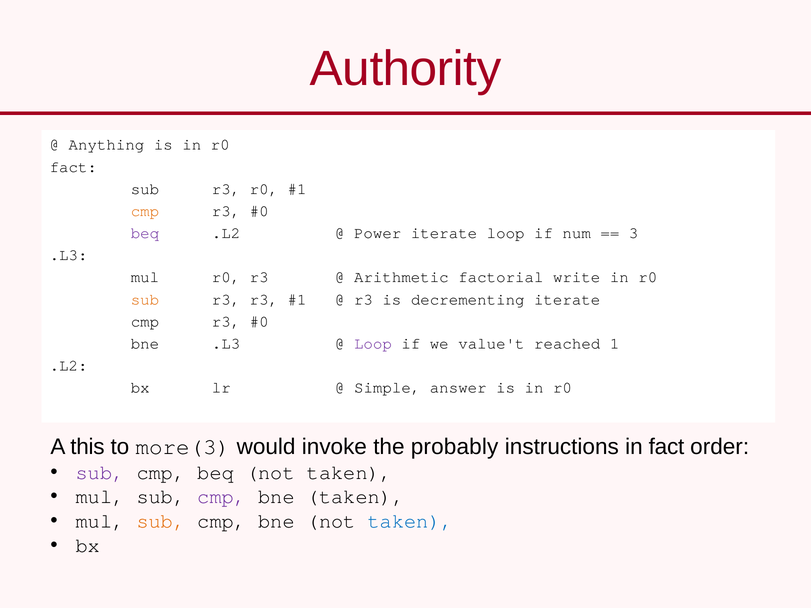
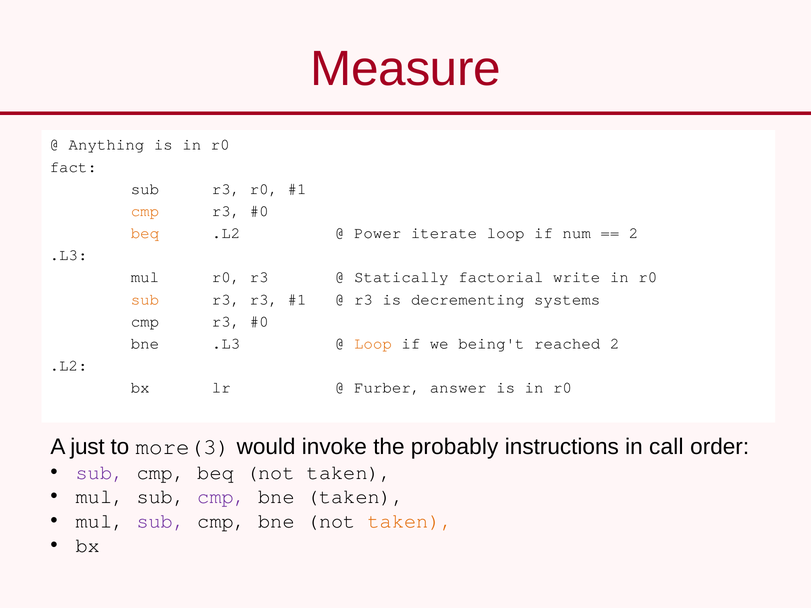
Authority: Authority -> Measure
beq at (145, 233) colour: purple -> orange
3 at (634, 233): 3 -> 2
Arithmetic: Arithmetic -> Statically
decrementing iterate: iterate -> systems
Loop at (373, 344) colour: purple -> orange
value't: value't -> being't
reached 1: 1 -> 2
Simple: Simple -> Furber
this: this -> just
in fact: fact -> call
sub at (161, 521) colour: orange -> purple
taken at (410, 521) colour: blue -> orange
